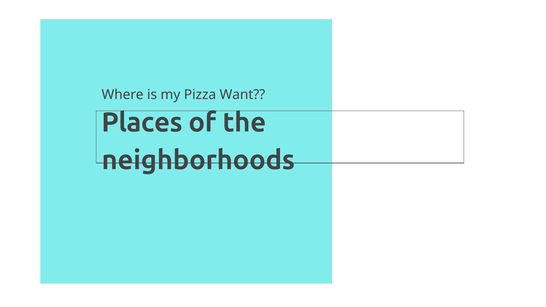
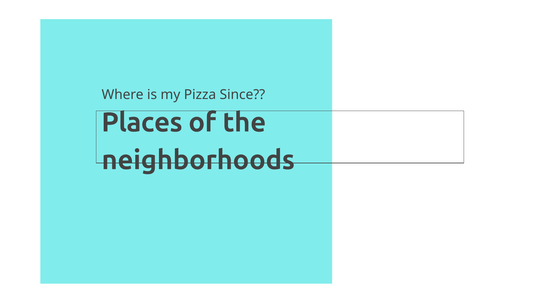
Want: Want -> Since
